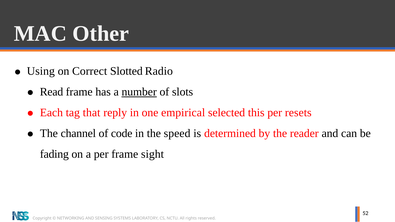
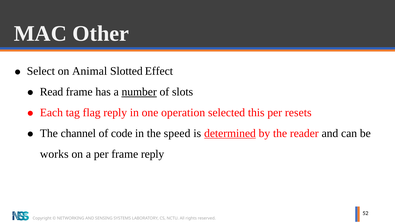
Using: Using -> Select
Correct: Correct -> Animal
Radio: Radio -> Effect
that: that -> flag
empirical: empirical -> operation
determined underline: none -> present
fading: fading -> works
frame sight: sight -> reply
